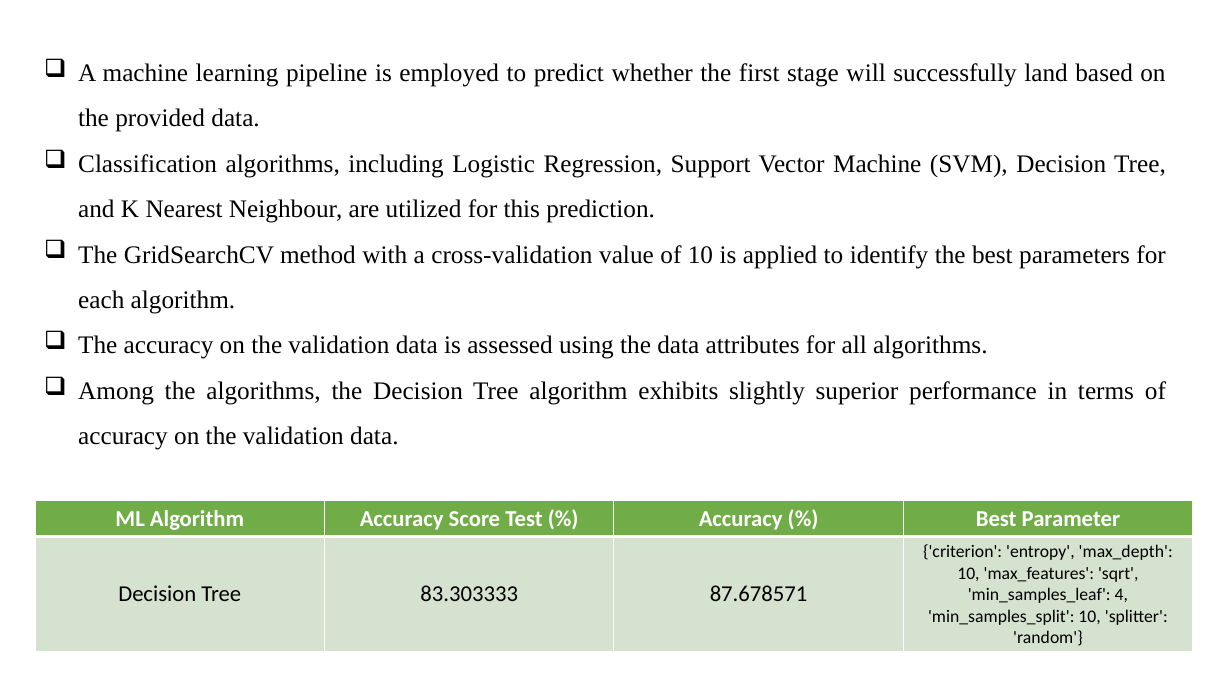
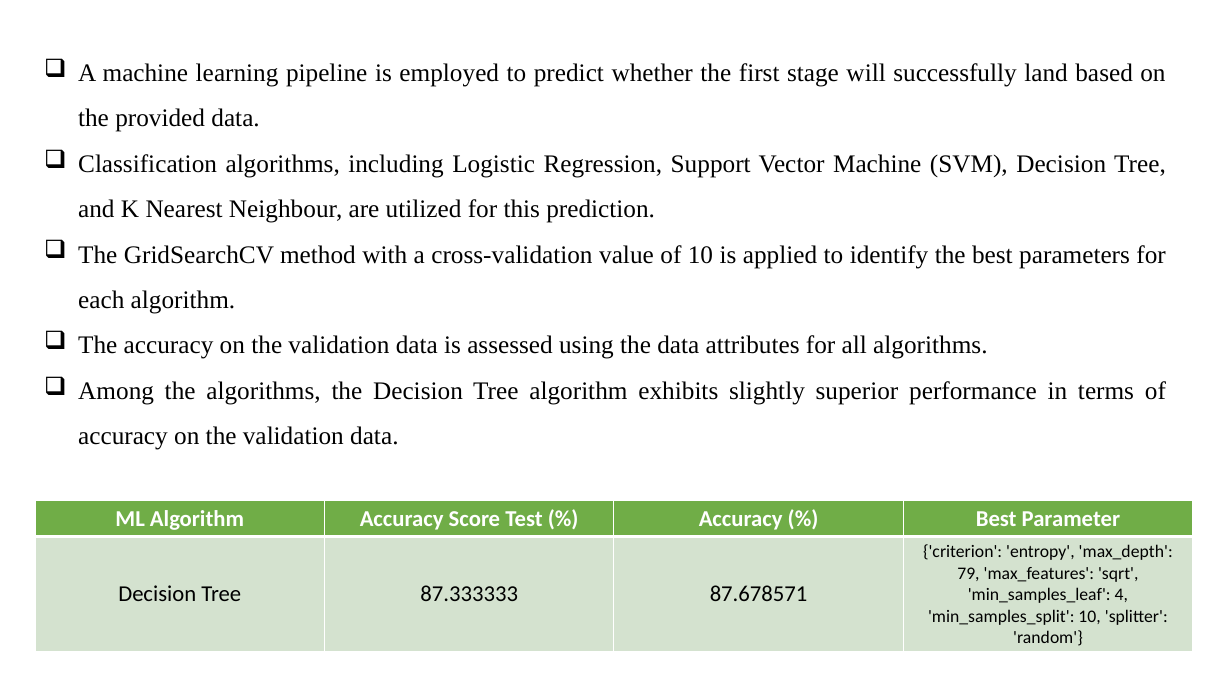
10 at (969, 574): 10 -> 79
83.303333: 83.303333 -> 87.333333
